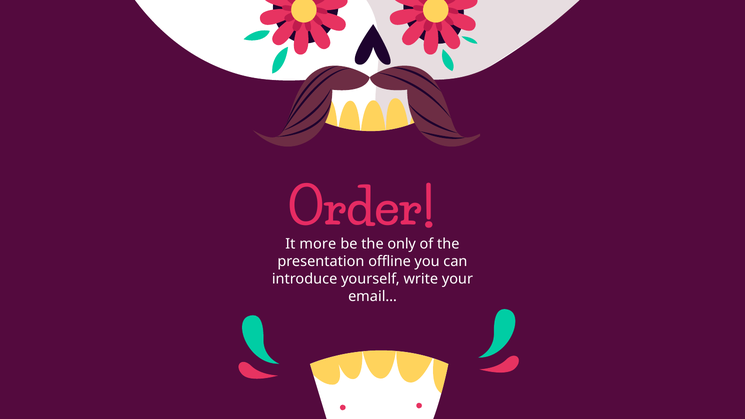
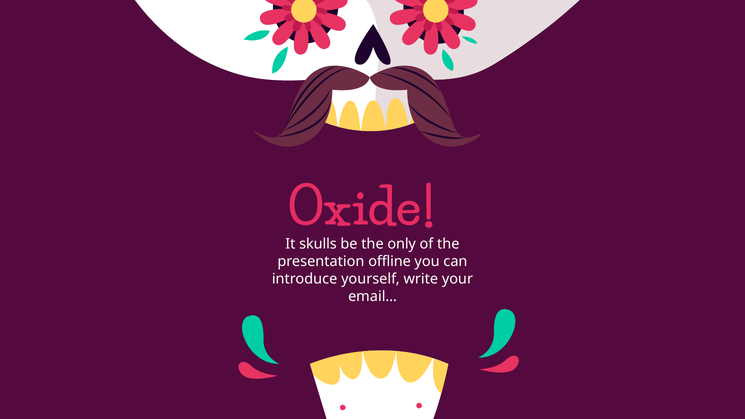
Order: Order -> Oxide
more: more -> skulls
